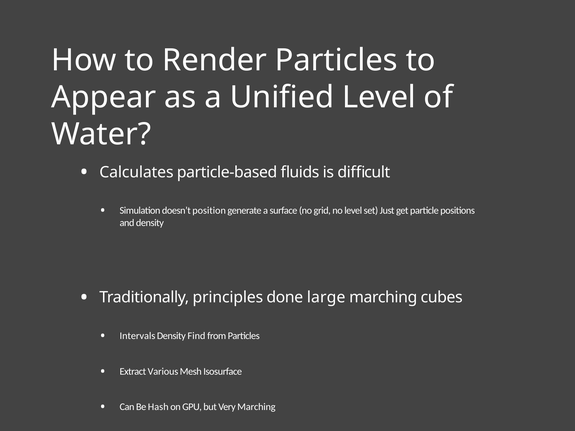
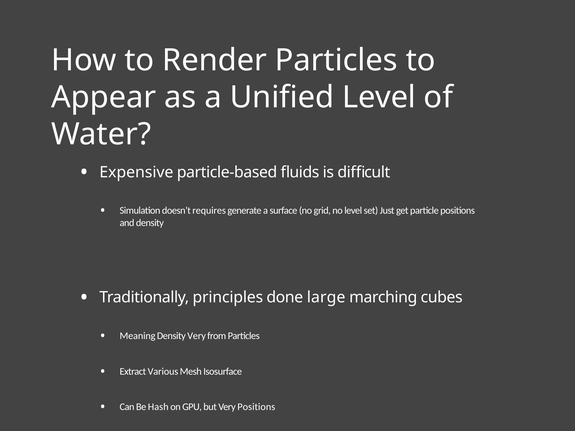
Calculates: Calculates -> Expensive
position: position -> requires
Intervals: Intervals -> Meaning
Density Find: Find -> Very
Very Marching: Marching -> Positions
